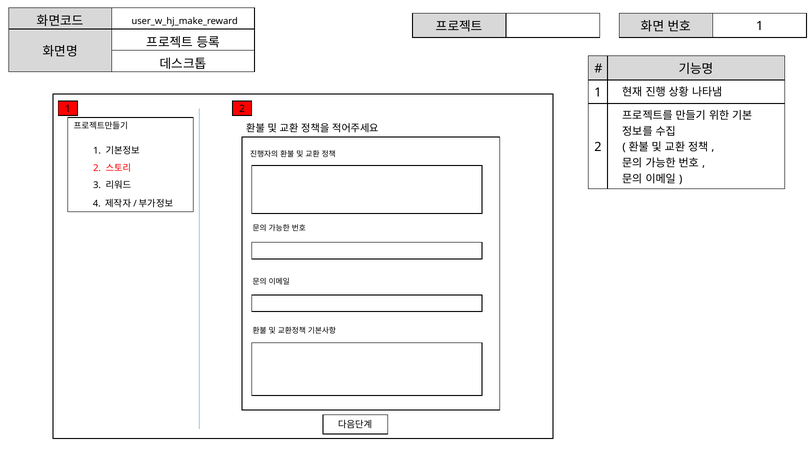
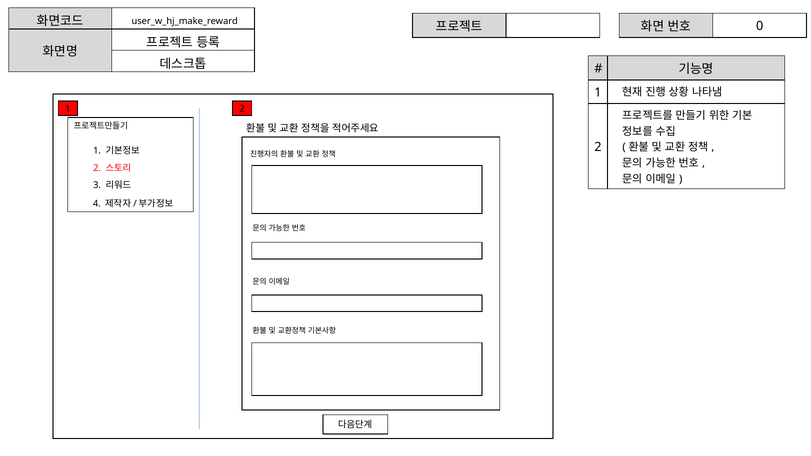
1 at (760, 26): 1 -> 0
